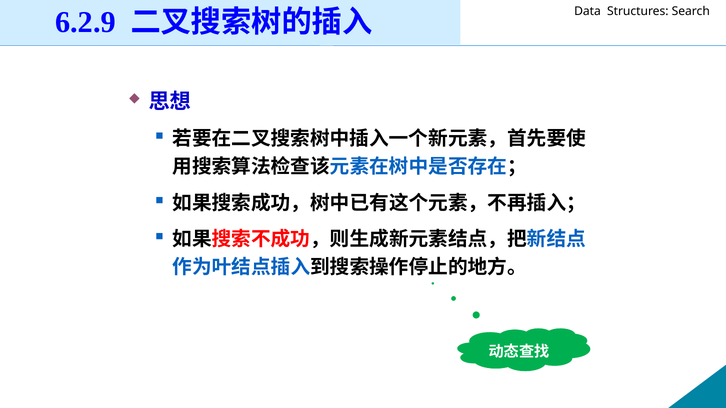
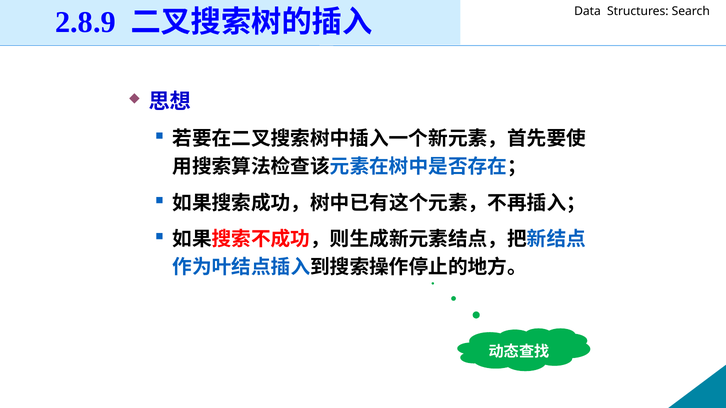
6.2.9: 6.2.9 -> 2.8.9
